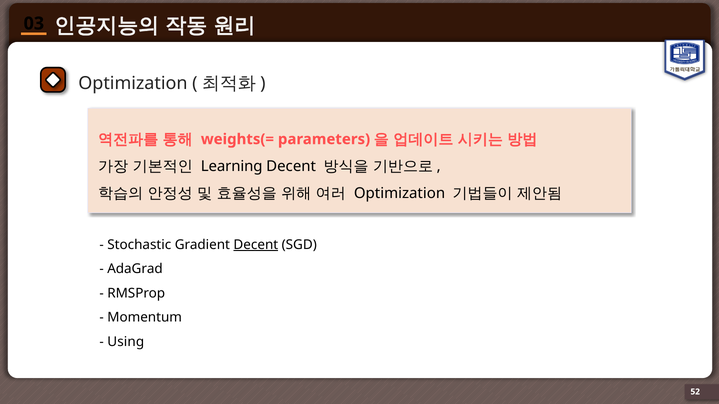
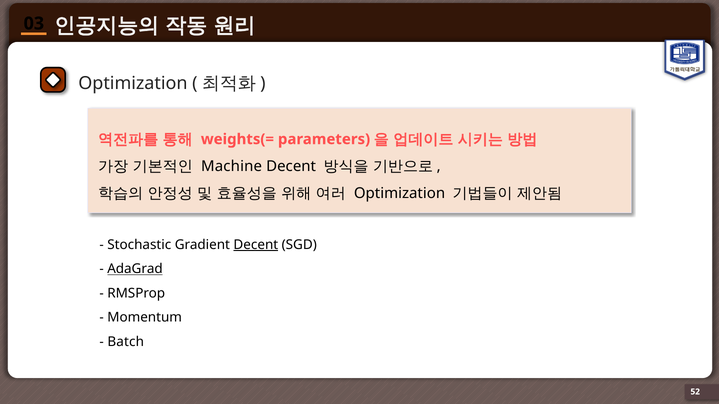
Learning: Learning -> Machine
AdaGrad underline: none -> present
Using: Using -> Batch
